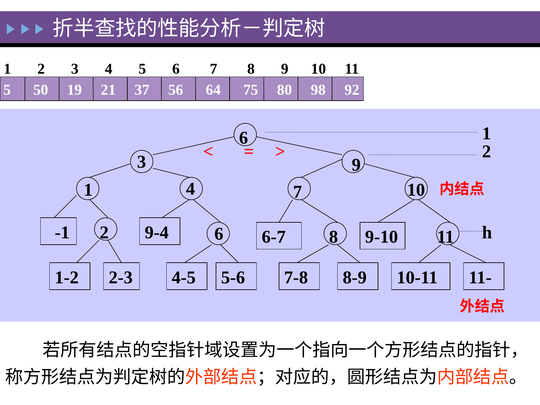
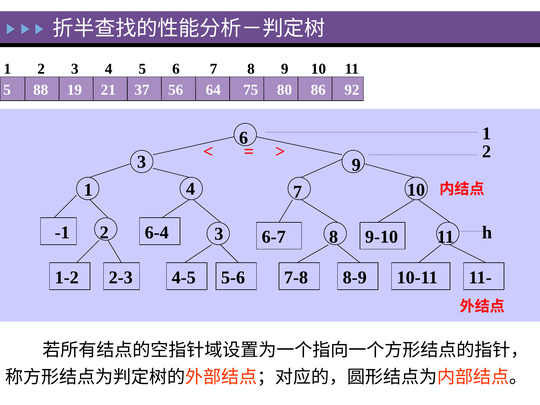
50: 50 -> 88
98: 98 -> 86
9-4: 9-4 -> 6-4
6 at (219, 234): 6 -> 3
